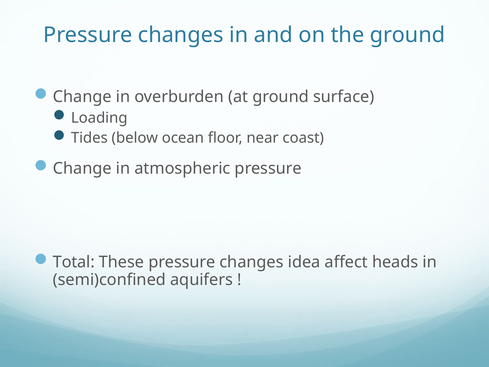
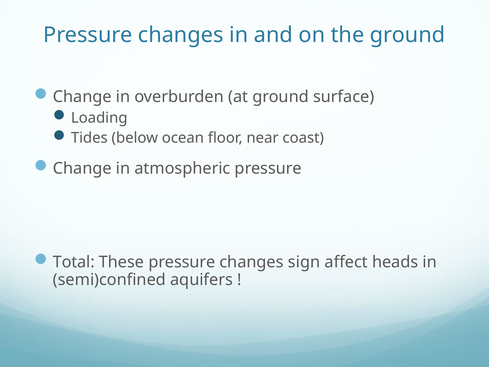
idea: idea -> sign
